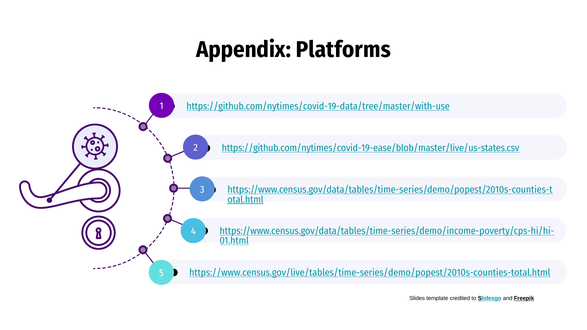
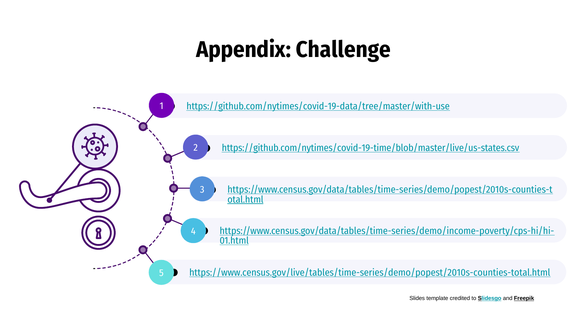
Platforms: Platforms -> Challenge
https://github.com/nytimes/covid-19-ease/blob/master/live/us-states.csv: https://github.com/nytimes/covid-19-ease/blob/master/live/us-states.csv -> https://github.com/nytimes/covid-19-time/blob/master/live/us-states.csv
